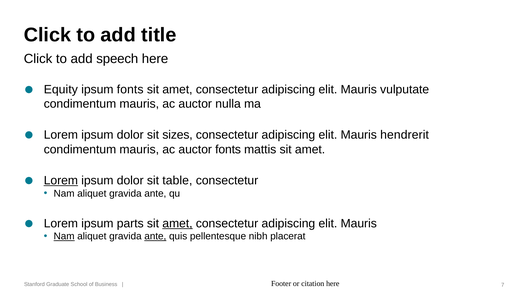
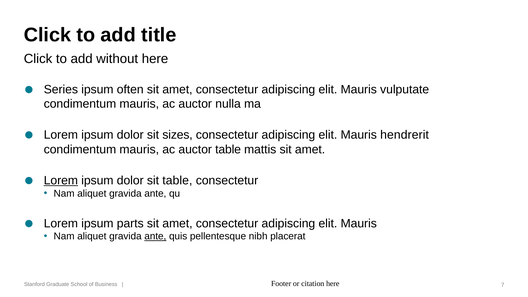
speech: speech -> without
Equity: Equity -> Series
ipsum fonts: fonts -> often
auctor fonts: fonts -> table
amet at (177, 223) underline: present -> none
Nam at (64, 236) underline: present -> none
